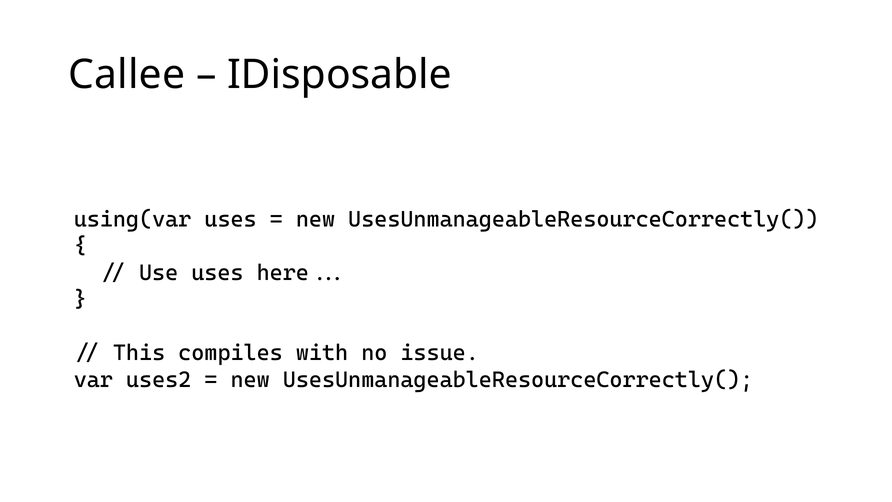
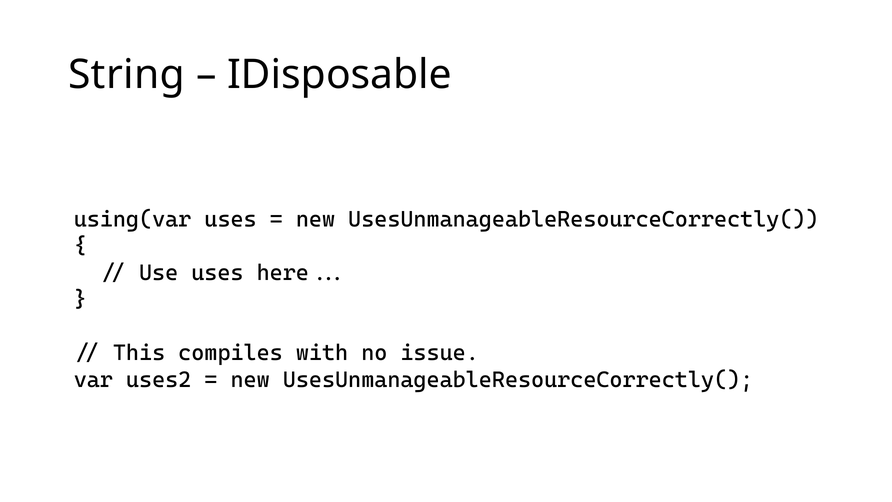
Callee: Callee -> String
